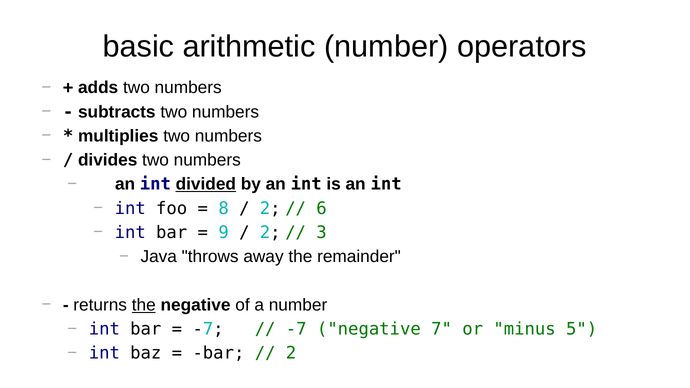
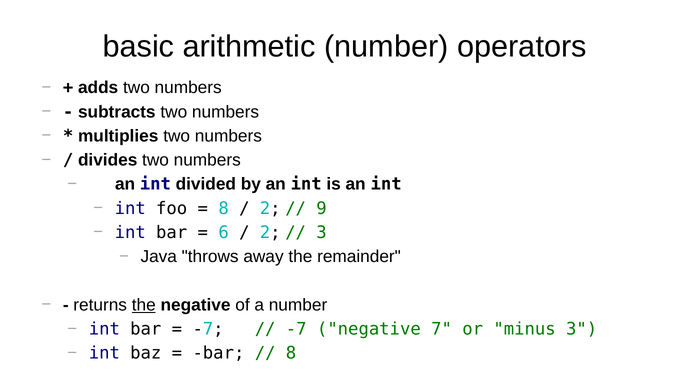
divided underline: present -> none
6: 6 -> 9
9: 9 -> 6
minus 5: 5 -> 3
2 at (291, 353): 2 -> 8
